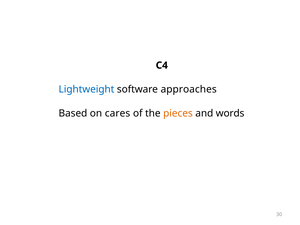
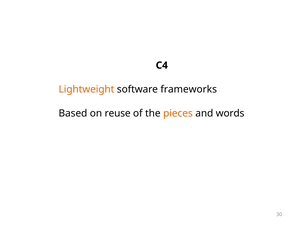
Lightweight colour: blue -> orange
approaches: approaches -> frameworks
cares: cares -> reuse
